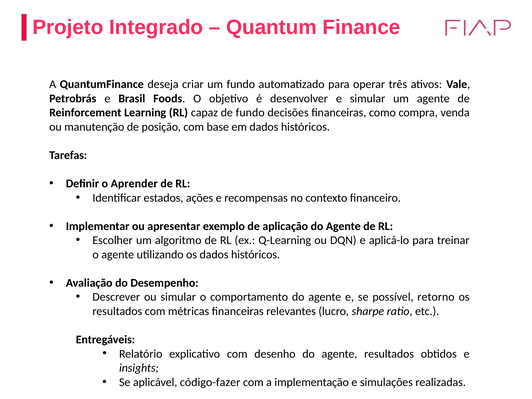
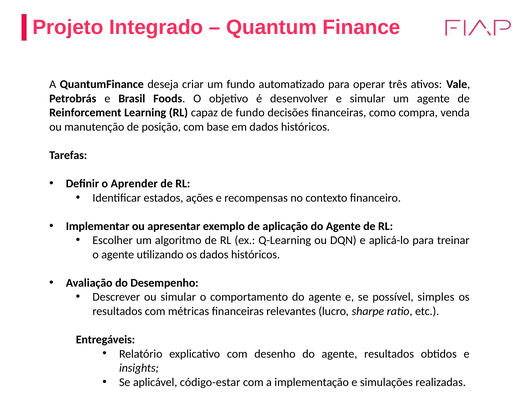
retorno: retorno -> simples
código-fazer: código-fazer -> código-estar
